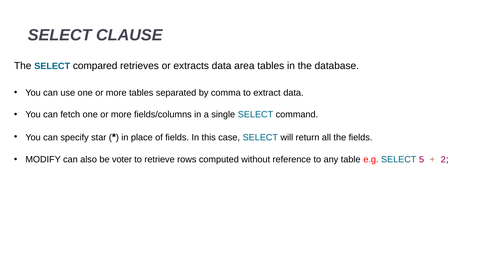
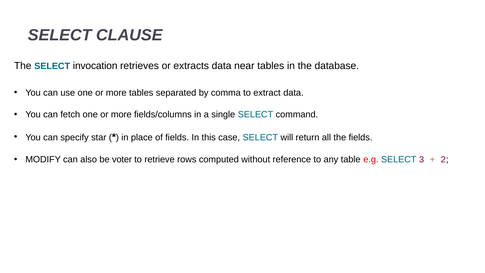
compared: compared -> invocation
area: area -> near
5: 5 -> 3
